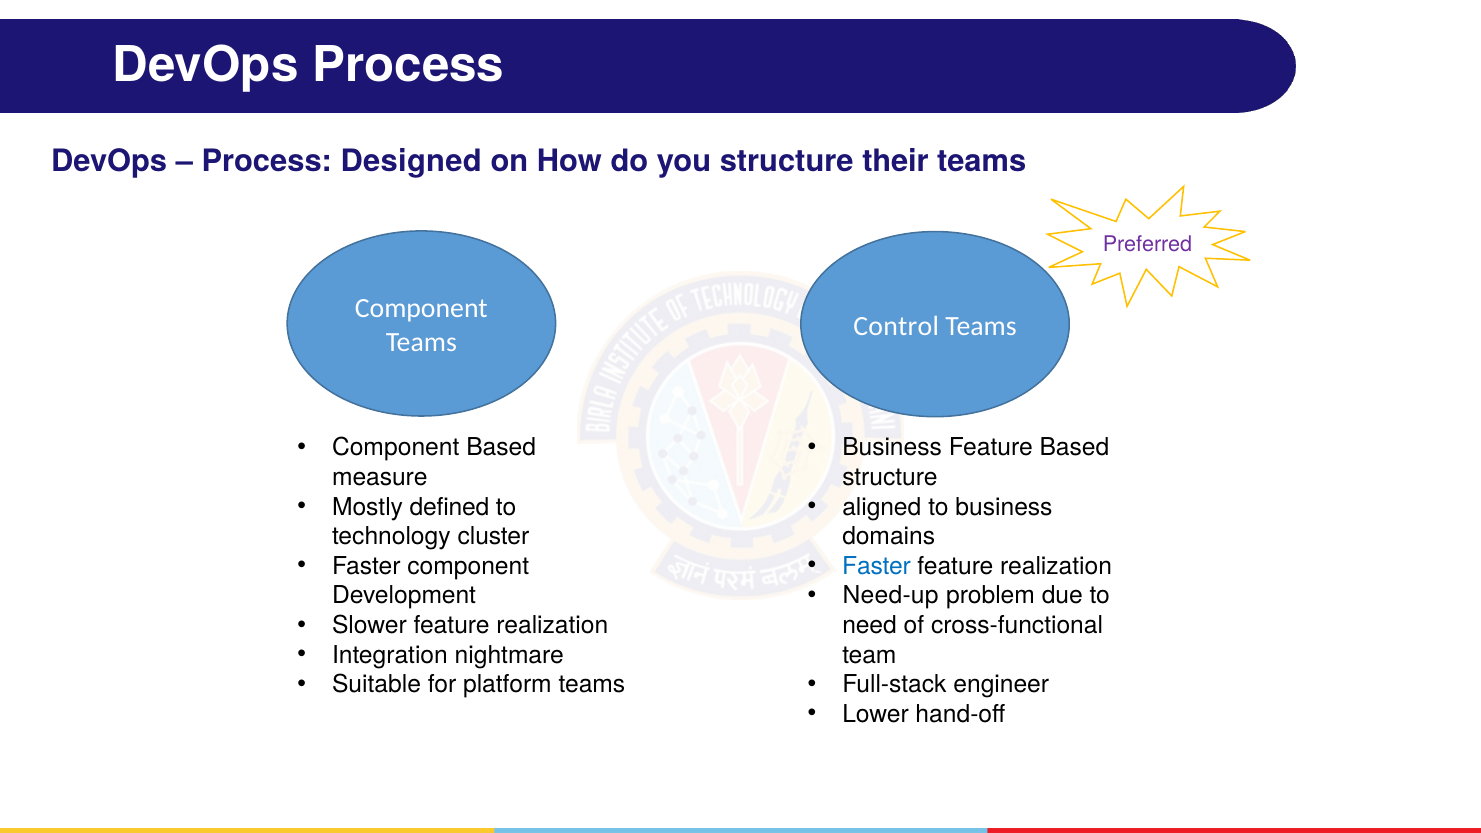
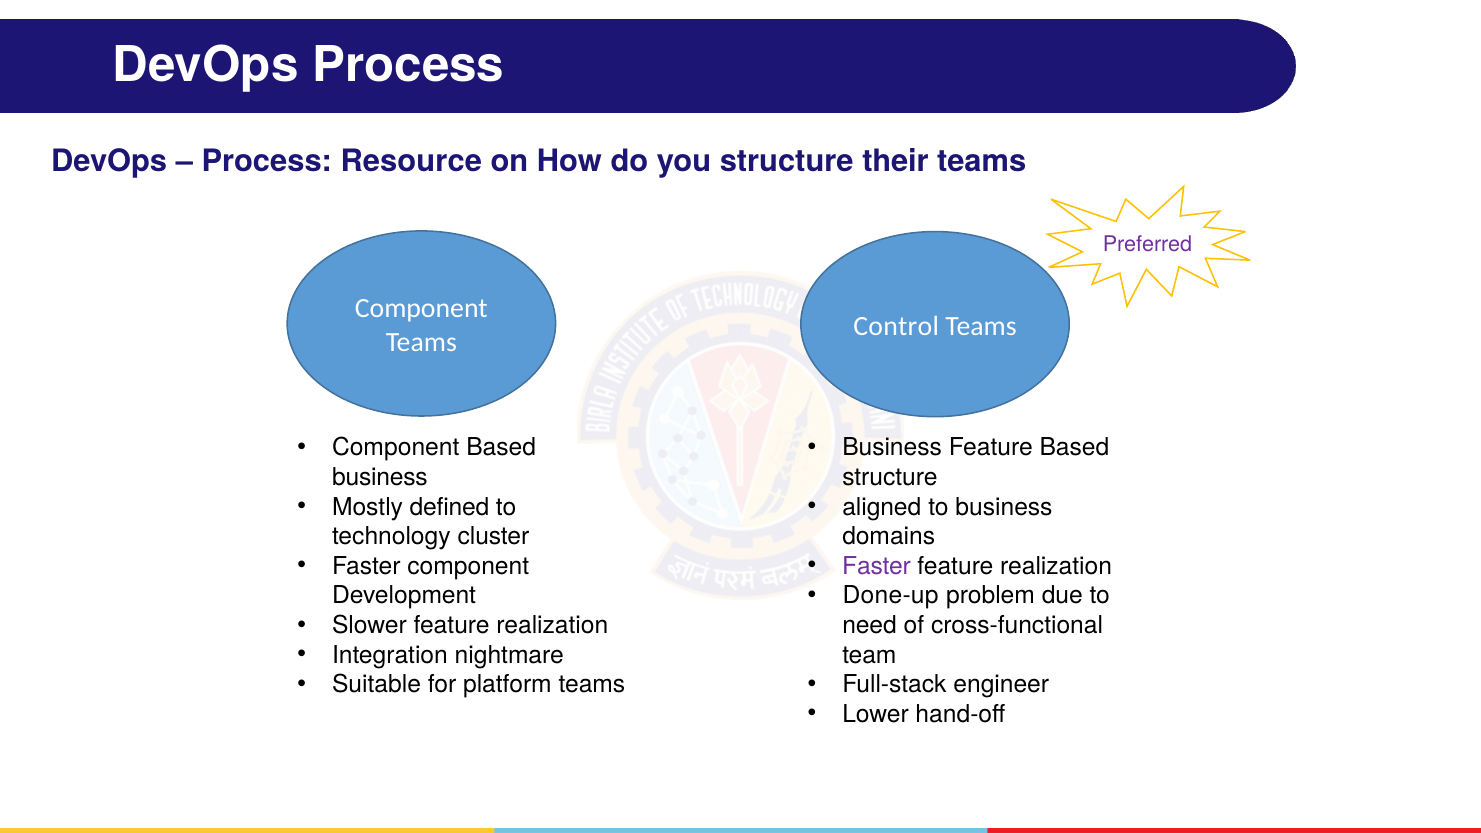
Designed: Designed -> Resource
measure at (380, 477): measure -> business
Faster at (877, 566) colour: blue -> purple
Need-up: Need-up -> Done-up
